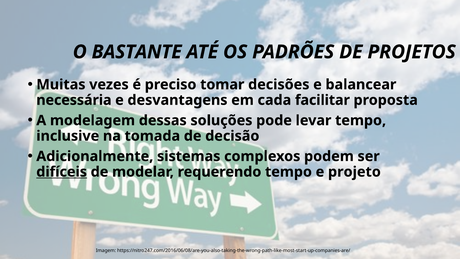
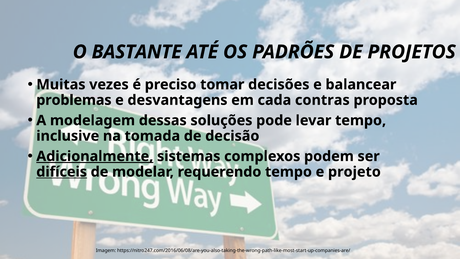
necessária: necessária -> problemas
facilitar: facilitar -> contras
Adicionalmente underline: none -> present
